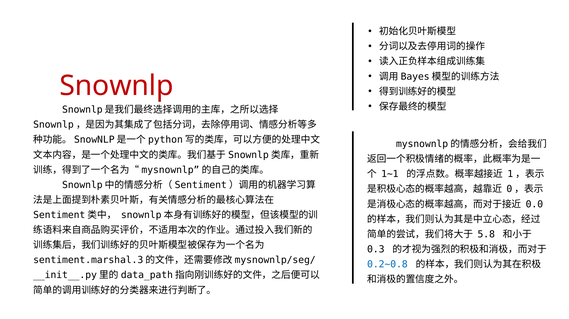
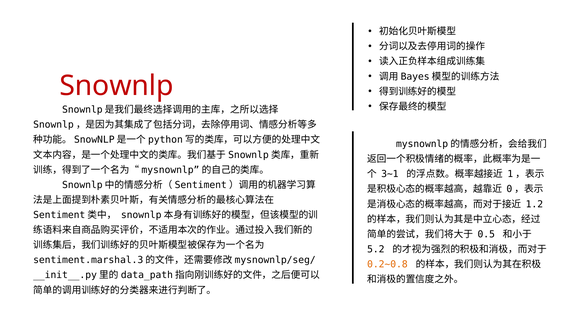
1~1: 1~1 -> 3~1
0.0: 0.0 -> 1.2
5.8: 5.8 -> 0.5
0.3: 0.3 -> 5.2
0.2~0.8 colour: blue -> orange
